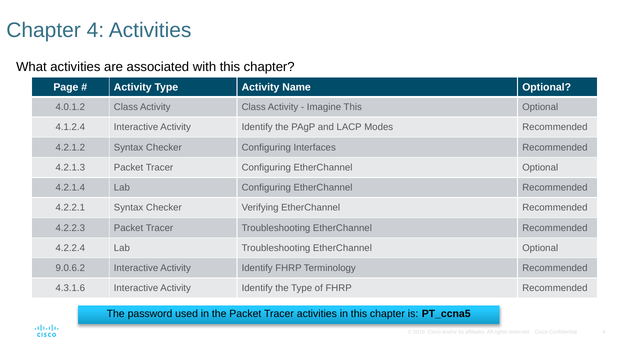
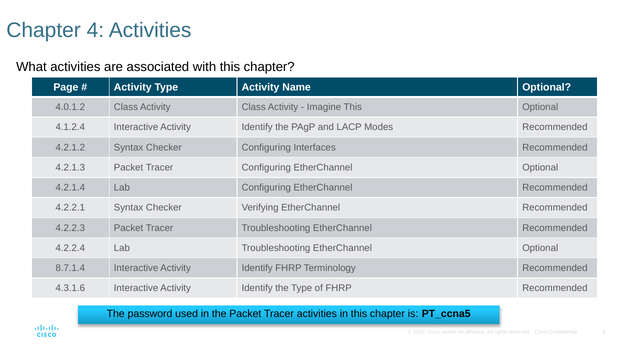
9.0.6.2: 9.0.6.2 -> 8.7.1.4
